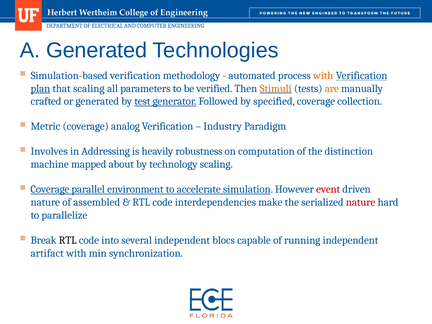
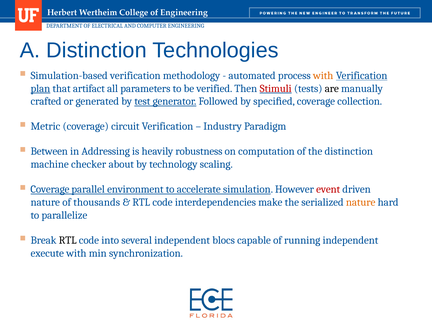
A Generated: Generated -> Distinction
that scaling: scaling -> artifact
Stimuli colour: orange -> red
are colour: orange -> black
analog: analog -> circuit
Involves: Involves -> Between
mapped: mapped -> checker
assembled: assembled -> thousands
nature at (361, 202) colour: red -> orange
artifact: artifact -> execute
